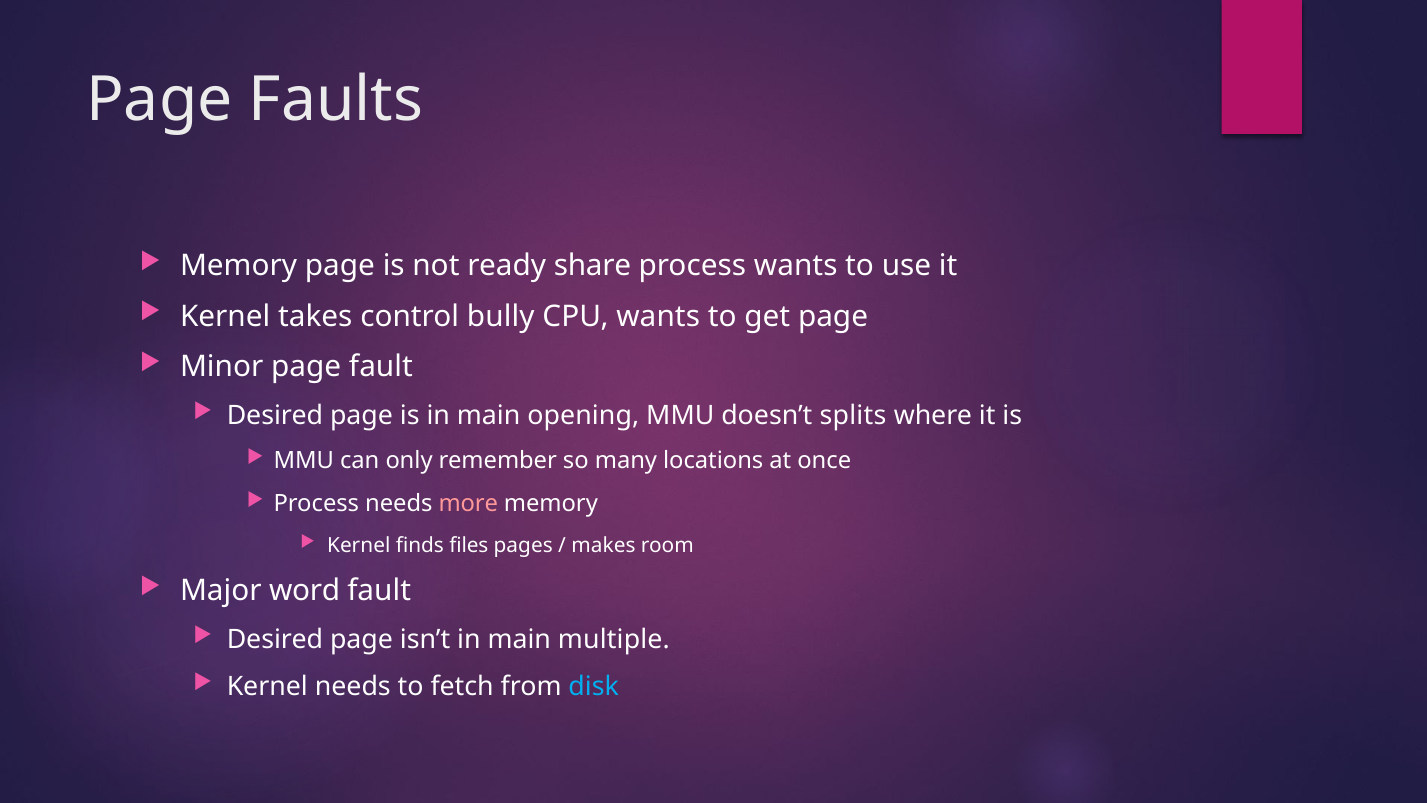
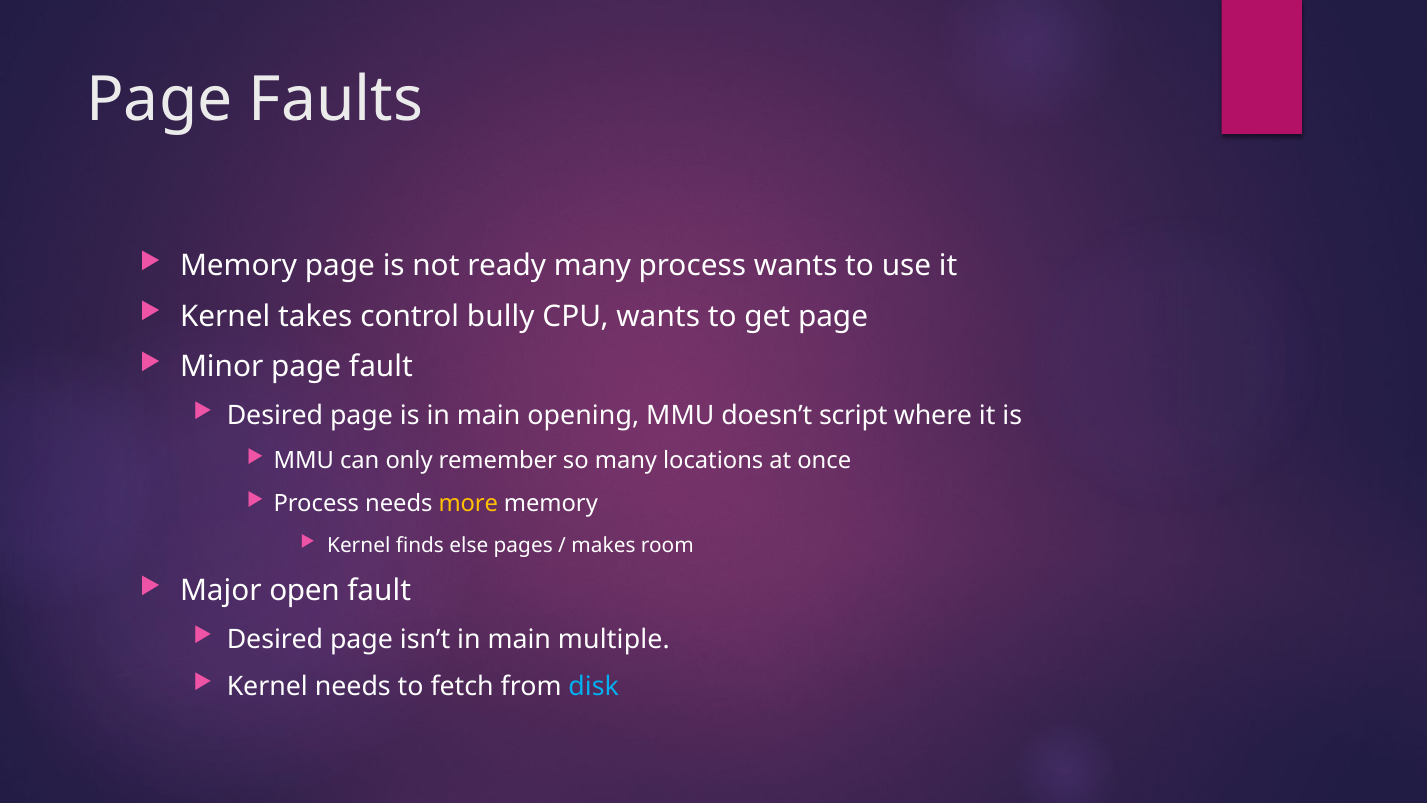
ready share: share -> many
splits: splits -> script
more colour: pink -> yellow
files: files -> else
word: word -> open
